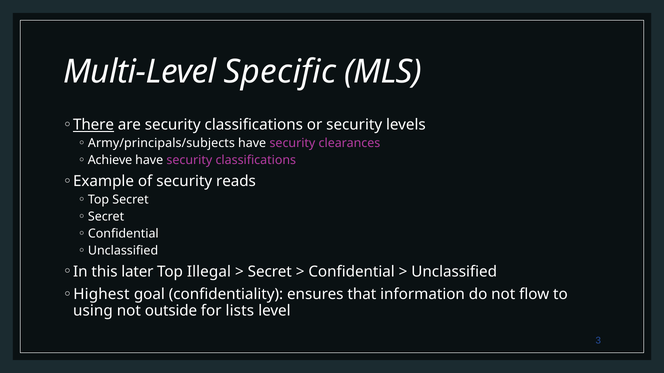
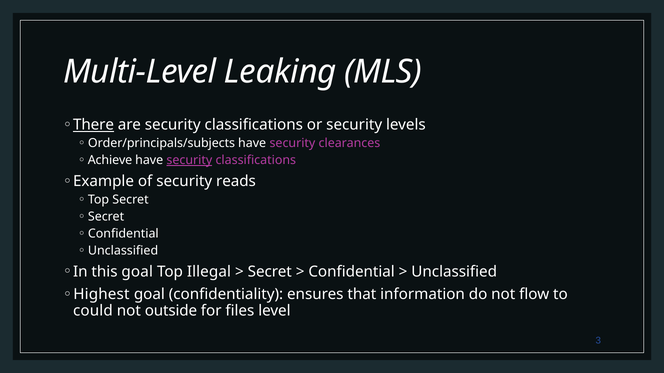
Specific: Specific -> Leaking
Army/principals/subjects: Army/principals/subjects -> Order/principals/subjects
security at (189, 160) underline: none -> present
this later: later -> goal
using: using -> could
lists: lists -> files
